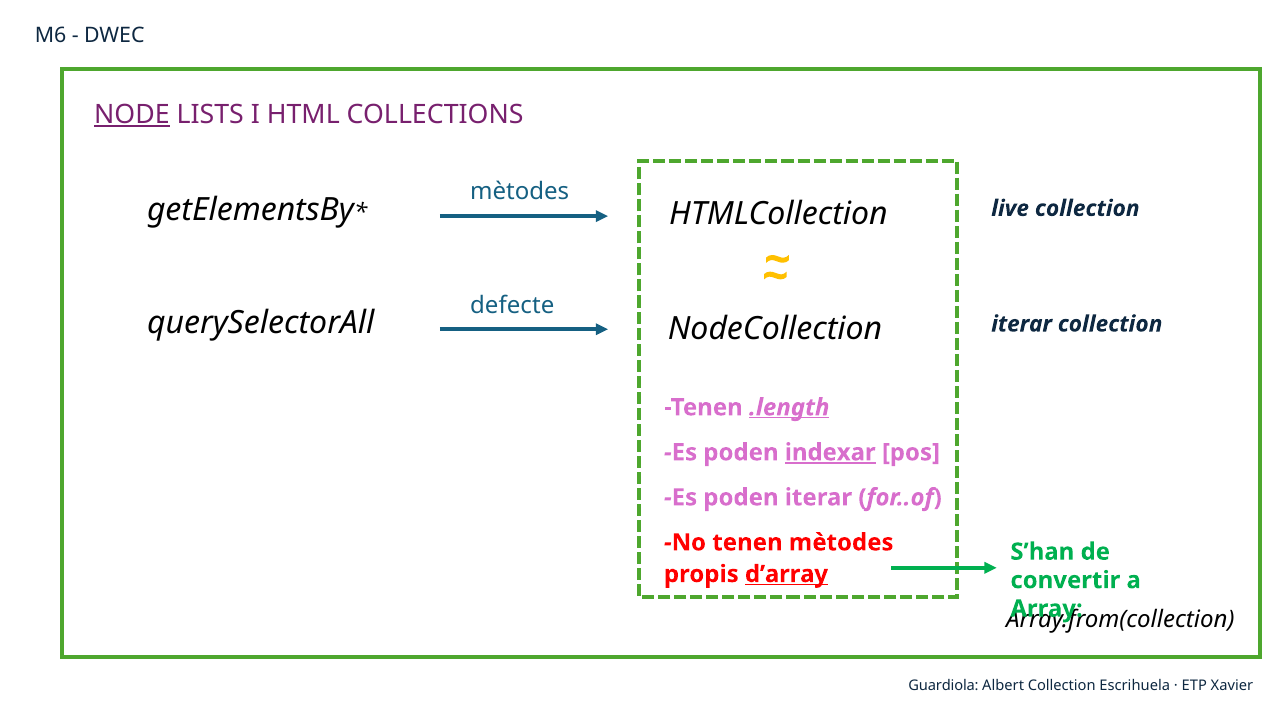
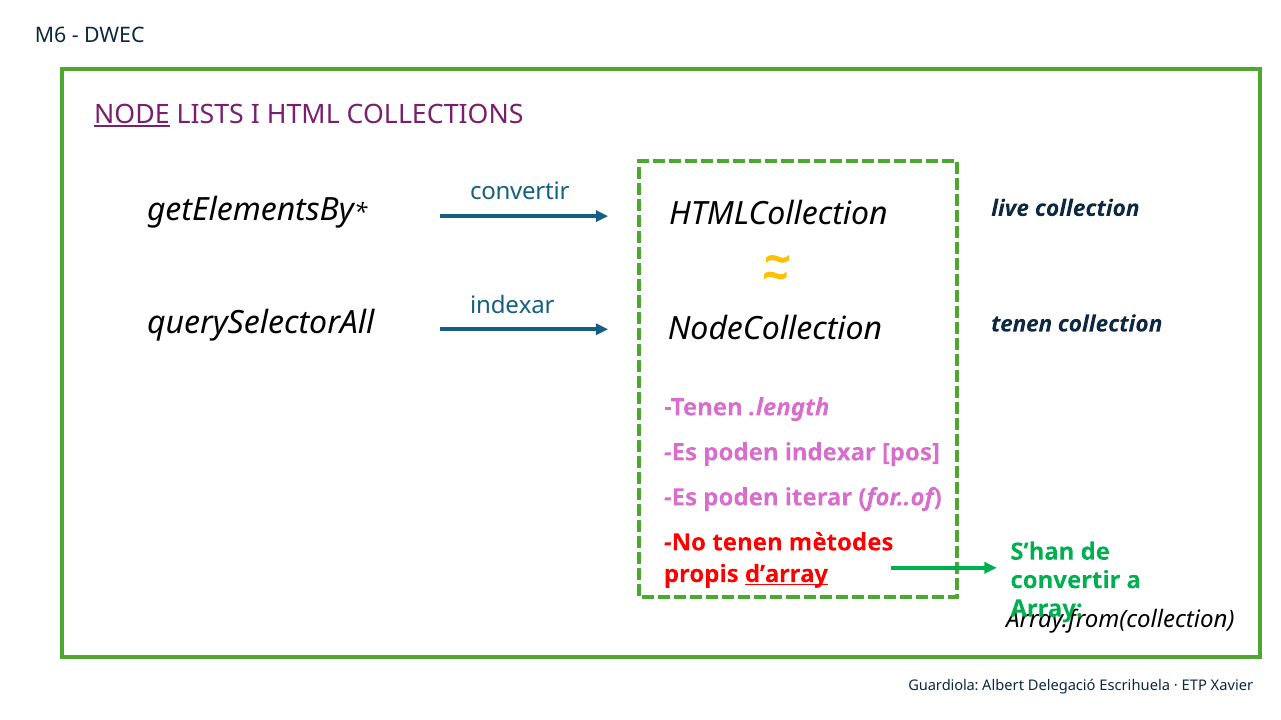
mètodes at (520, 192): mètodes -> convertir
defecte at (512, 305): defecte -> indexar
iterar at (1022, 324): iterar -> tenen
.length underline: present -> none
indexar at (830, 453) underline: present -> none
Albert Collection: Collection -> Delegació
